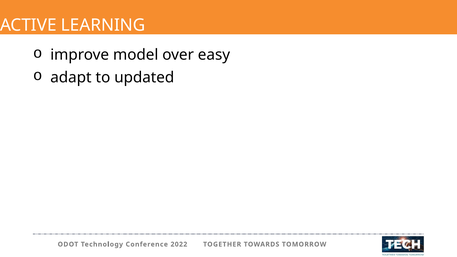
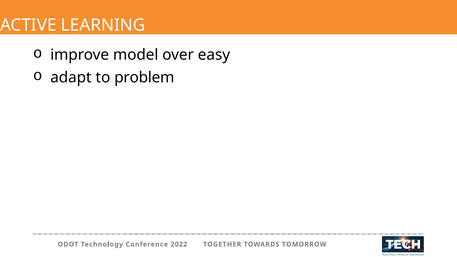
updated: updated -> problem
